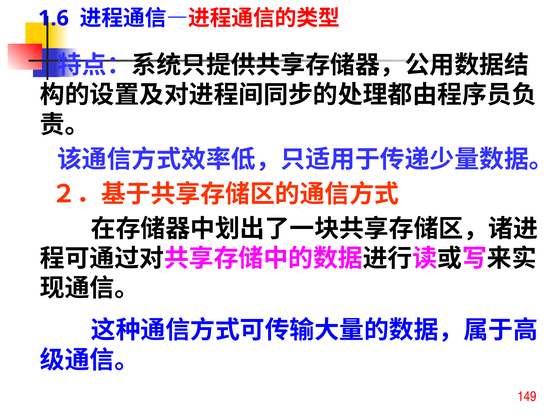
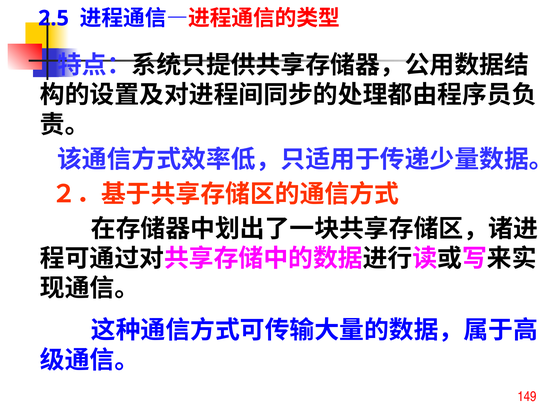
1.6: 1.6 -> 2.5
